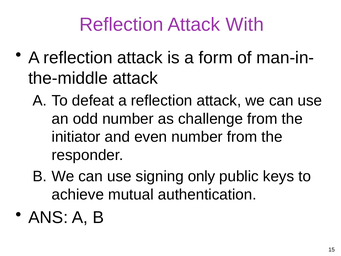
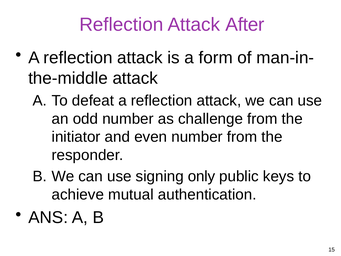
With: With -> After
